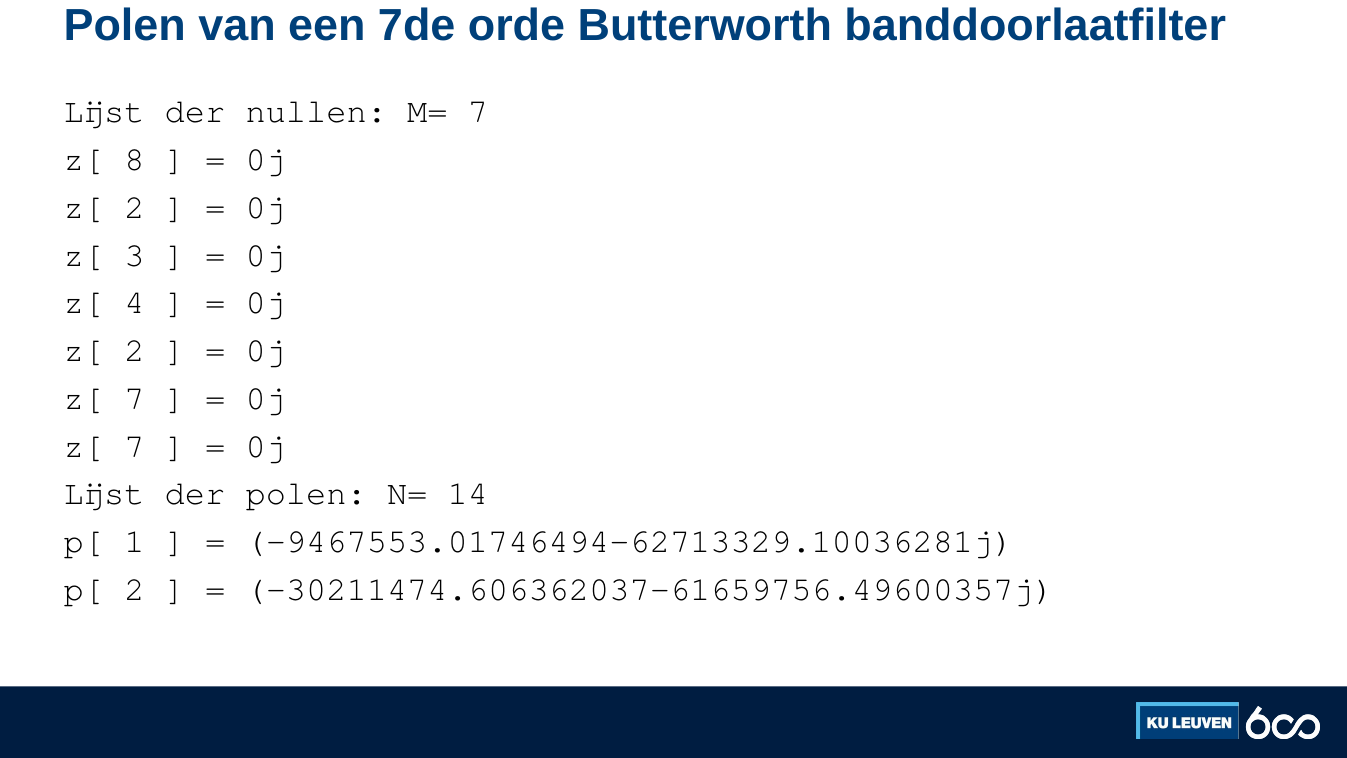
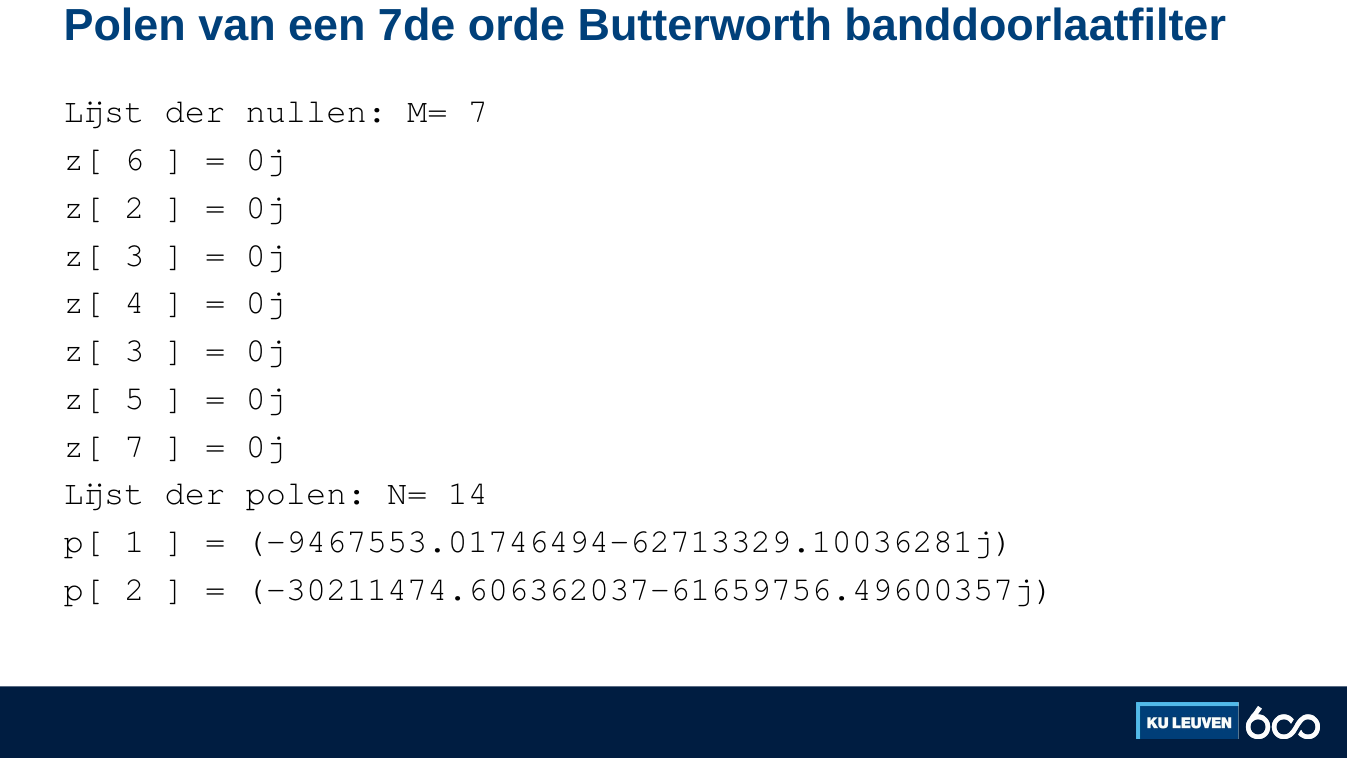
8: 8 -> 6
2 at (134, 350): 2 -> 3
7 at (134, 398): 7 -> 5
